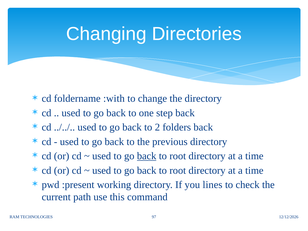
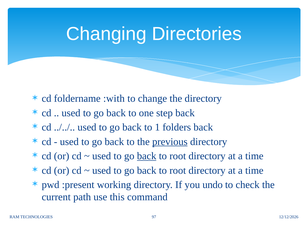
2: 2 -> 1
previous underline: none -> present
lines: lines -> undo
